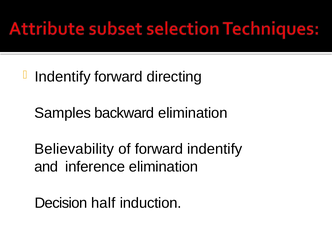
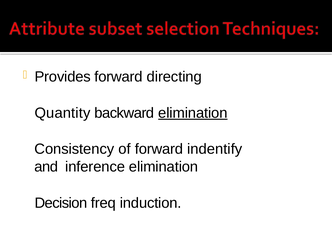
Indentify at (63, 77): Indentify -> Provides
Samples: Samples -> Quantity
elimination at (193, 113) underline: none -> present
Believability: Believability -> Consistency
half: half -> freq
